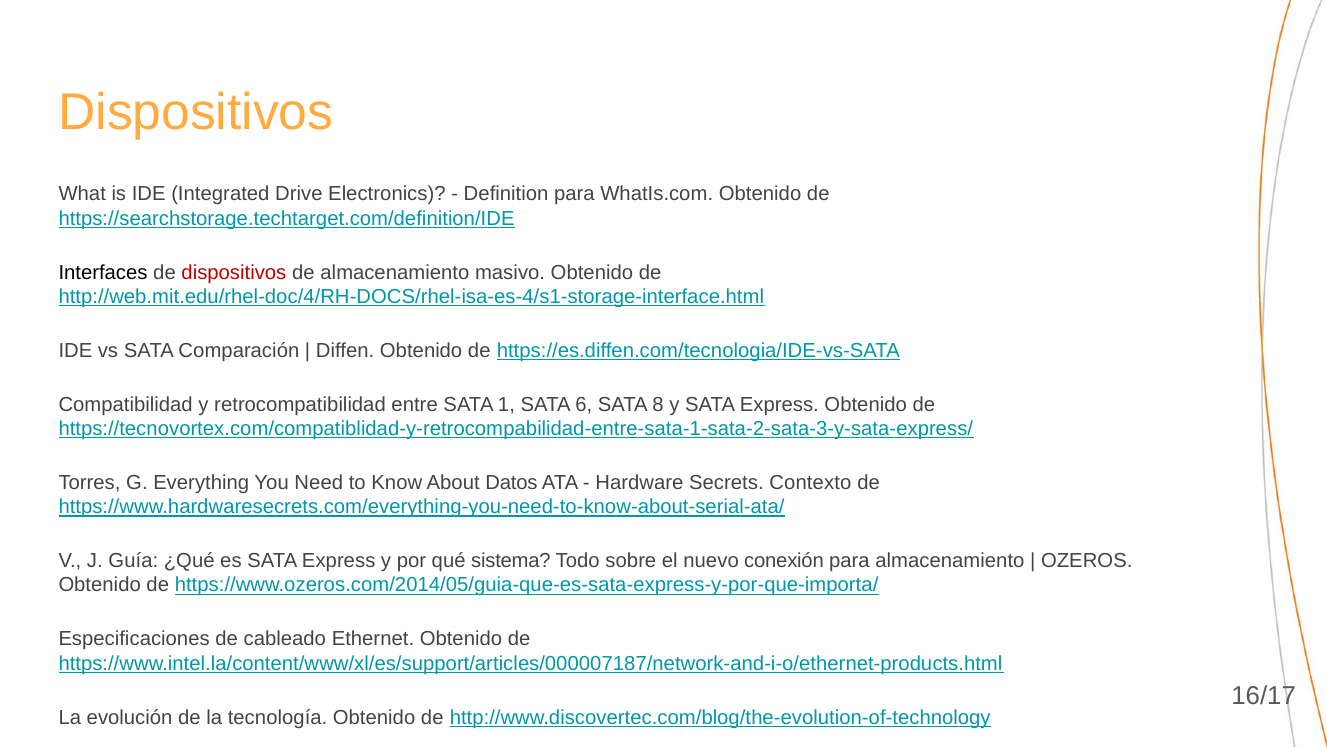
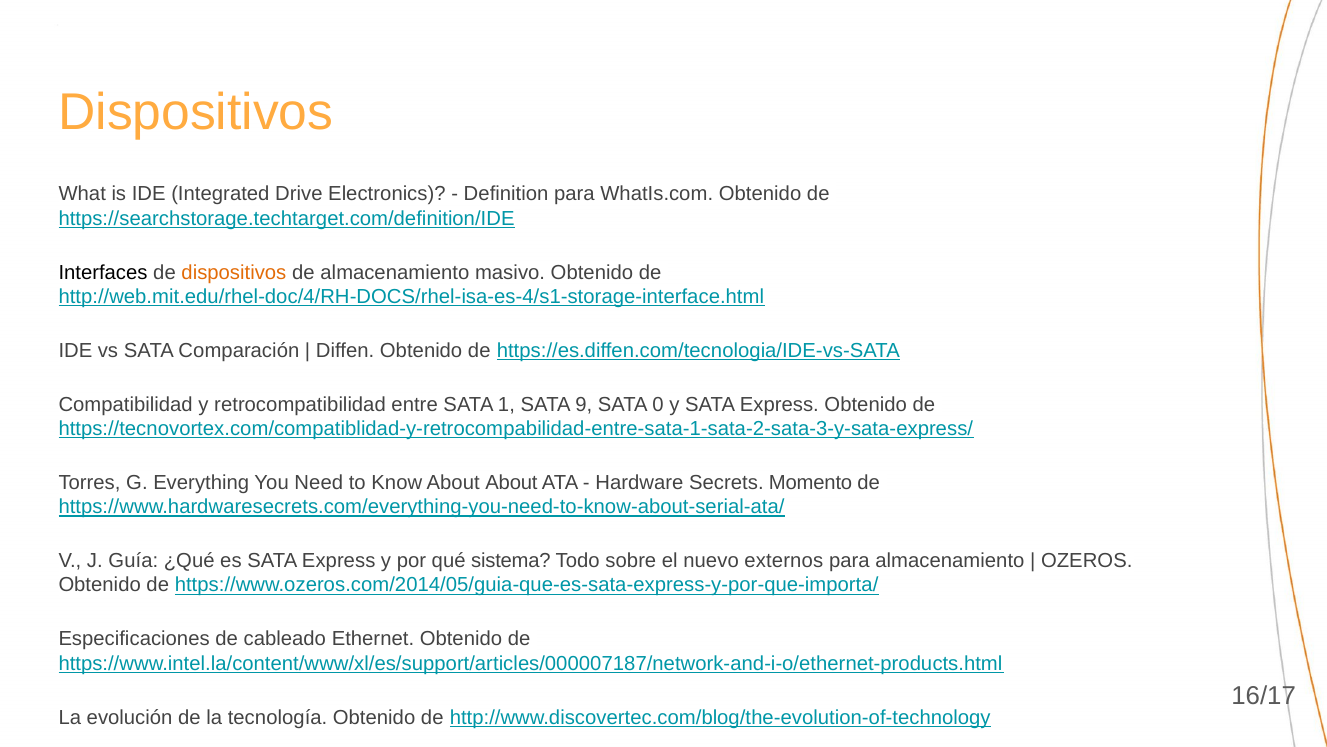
dispositivos at (234, 272) colour: red -> orange
6: 6 -> 9
8: 8 -> 0
About Datos: Datos -> About
Contexto: Contexto -> Momento
conexión: conexión -> externos
